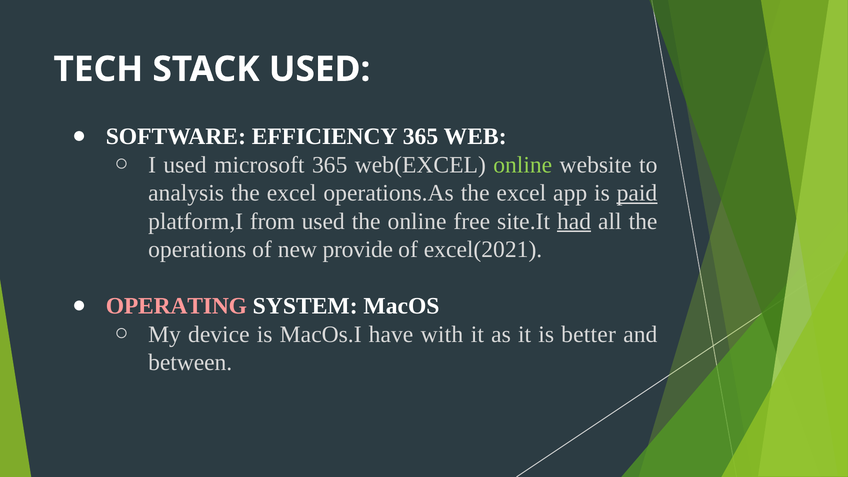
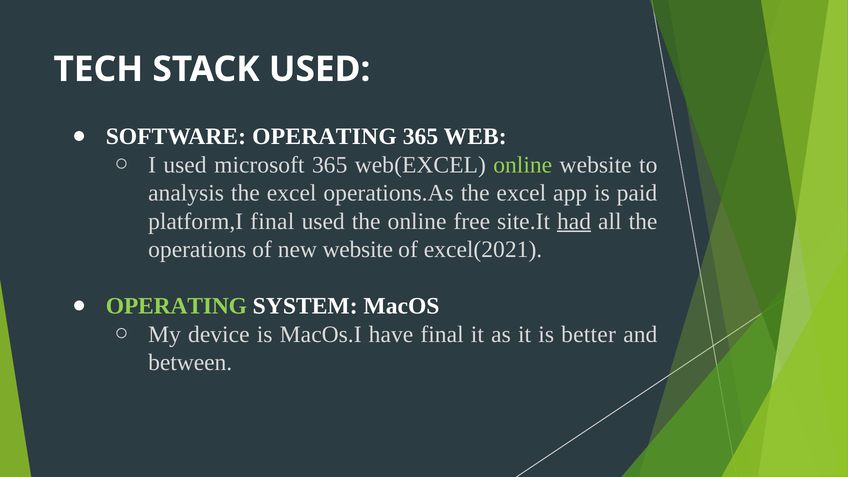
SOFTWARE EFFICIENCY: EFFICIENCY -> OPERATING
paid underline: present -> none
platform,I from: from -> final
new provide: provide -> website
OPERATING at (176, 306) colour: pink -> light green
have with: with -> final
